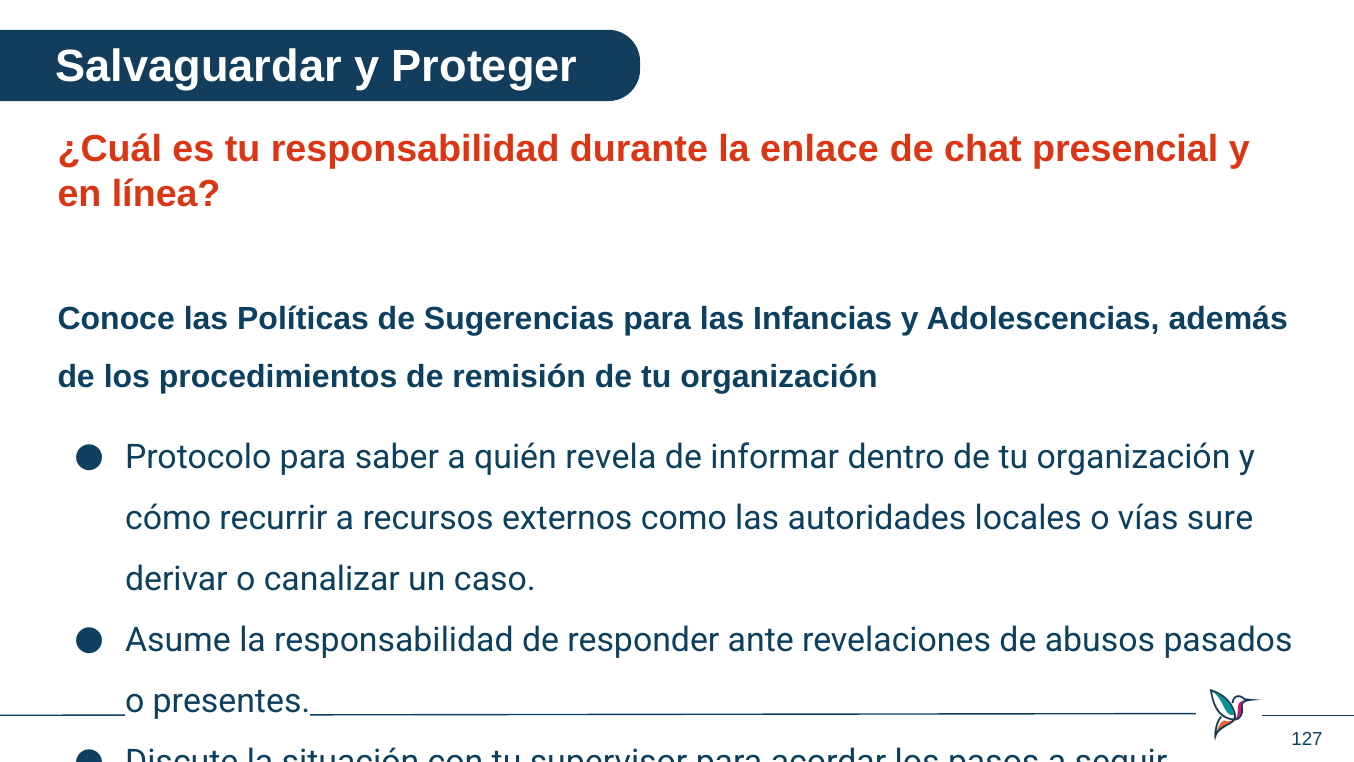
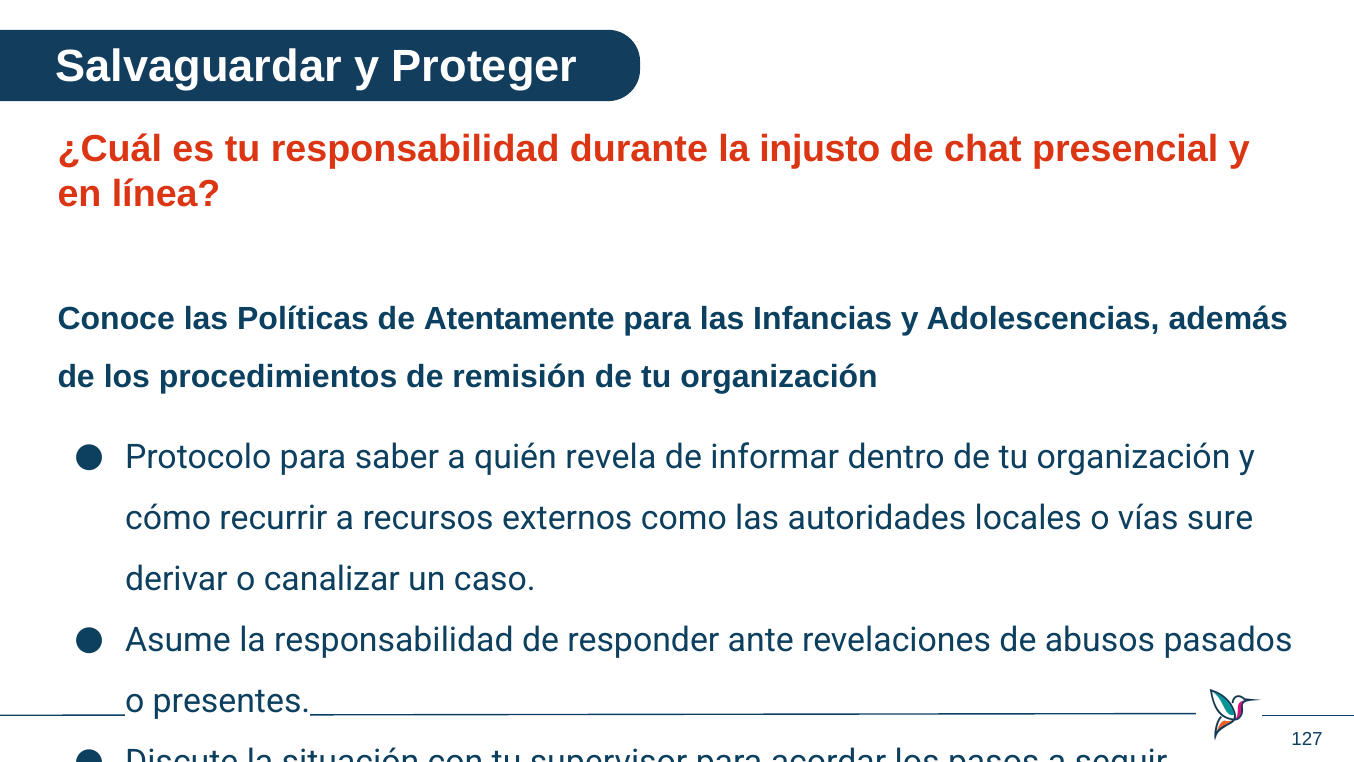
enlace: enlace -> injusto
Sugerencias: Sugerencias -> Atentamente
